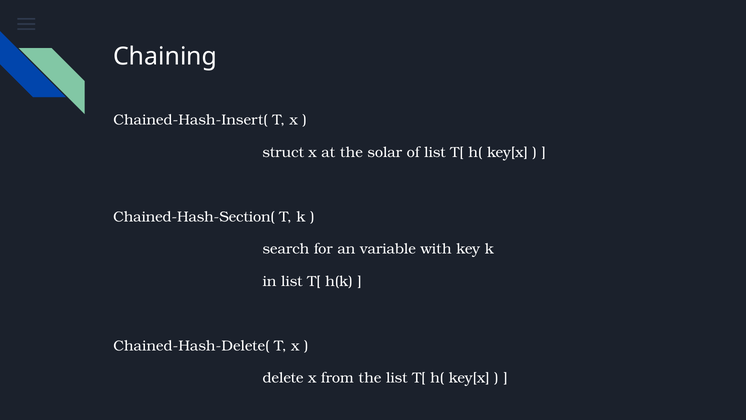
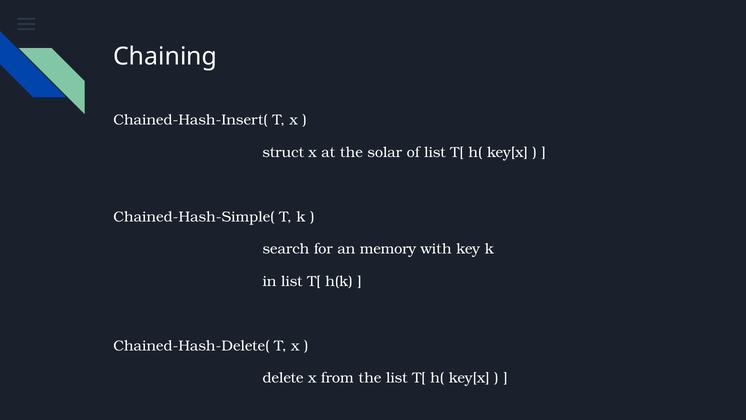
Chained-Hash-Section(: Chained-Hash-Section( -> Chained-Hash-Simple(
variable: variable -> memory
